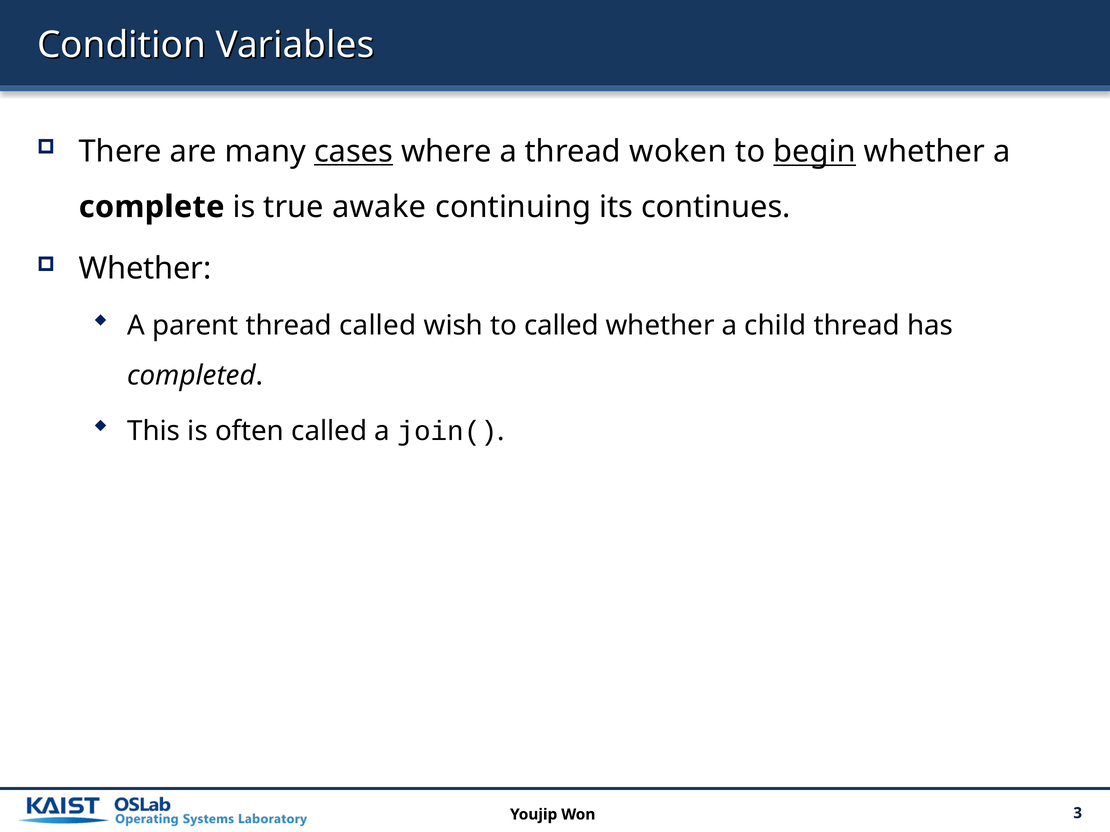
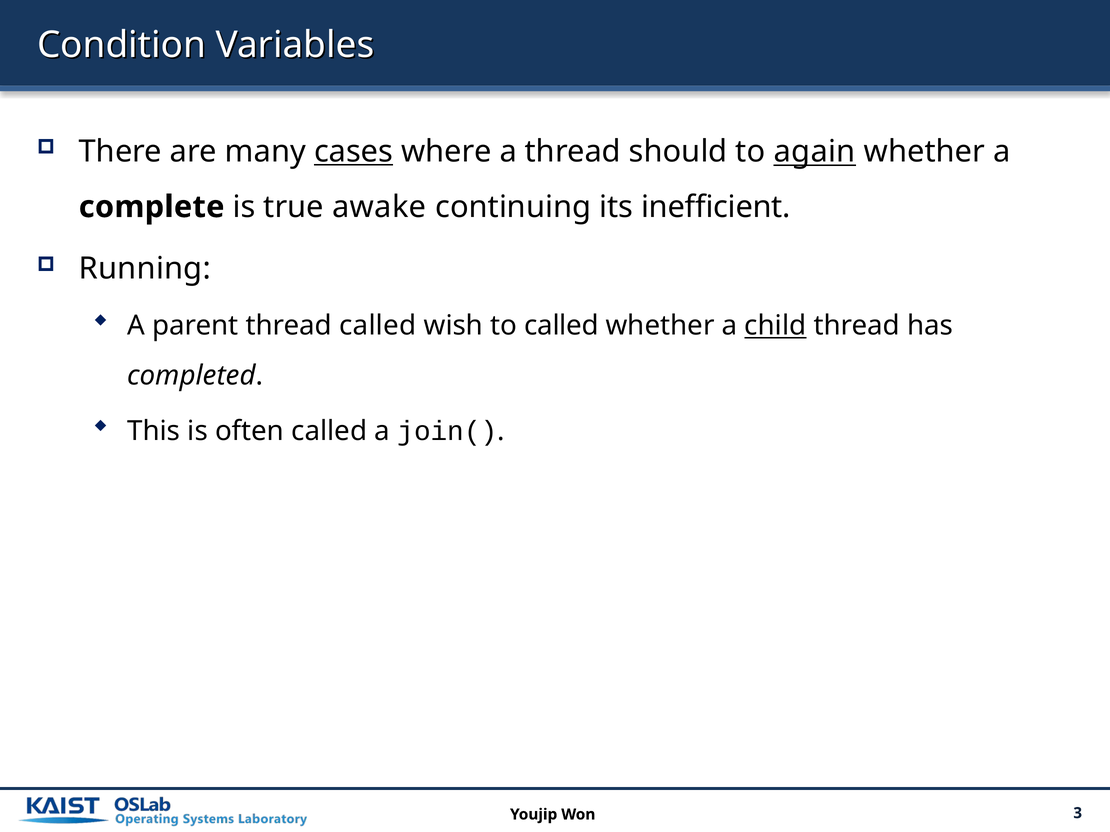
woken: woken -> should
begin: begin -> again
continues: continues -> inefficient
Whether at (145, 269): Whether -> Running
child underline: none -> present
